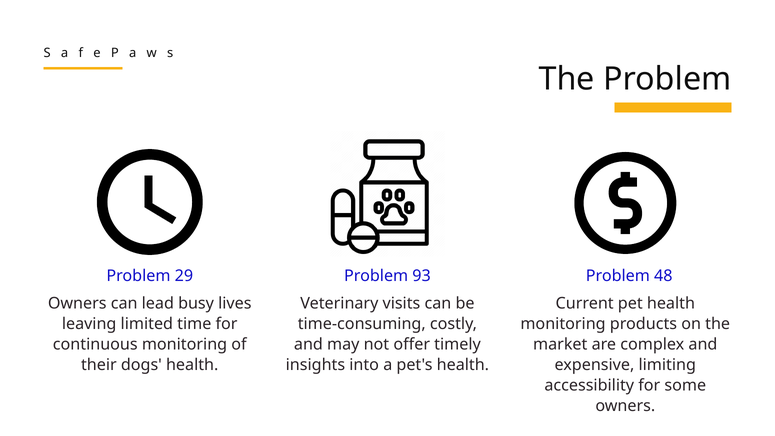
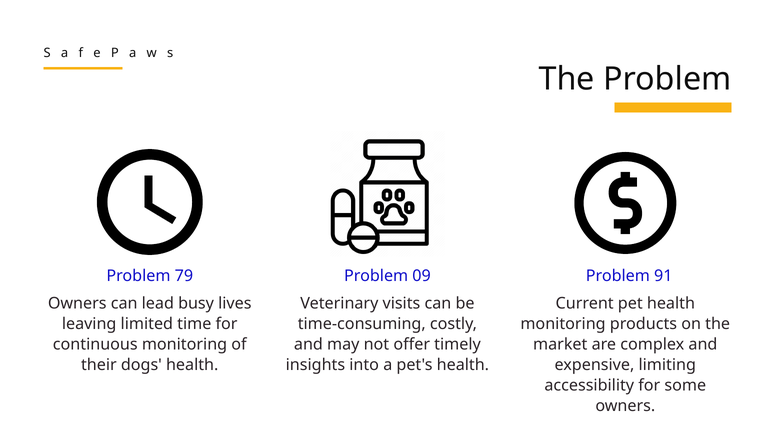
29: 29 -> 79
93: 93 -> 09
48: 48 -> 91
